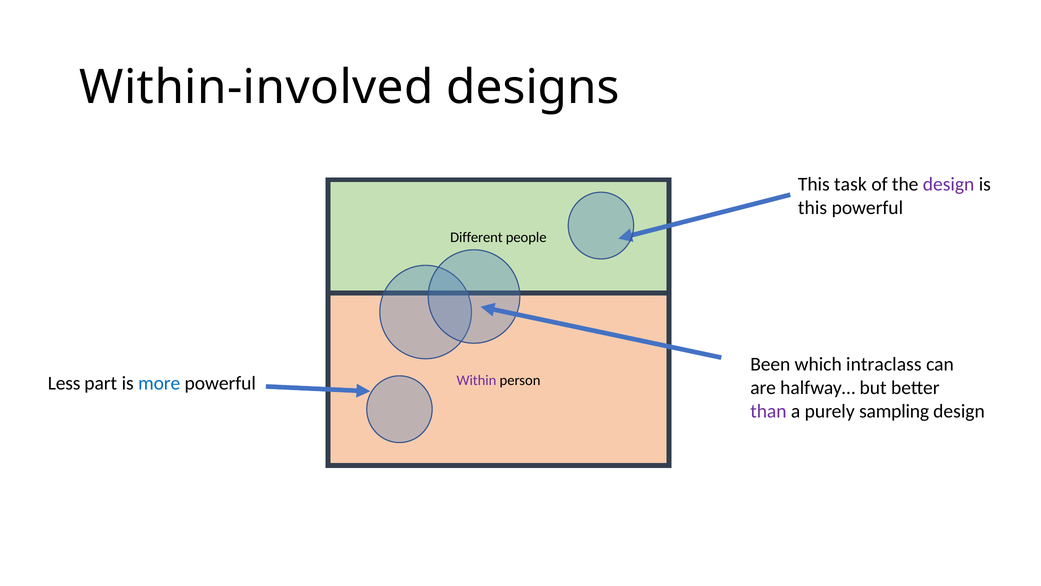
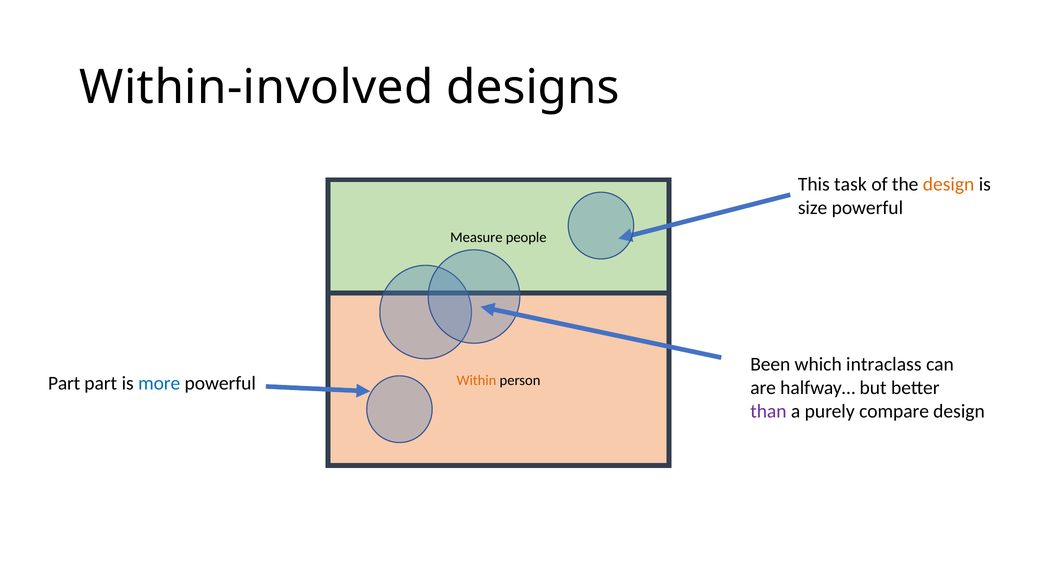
design at (949, 184) colour: purple -> orange
this at (813, 208): this -> size
Different: Different -> Measure
Within colour: purple -> orange
Less at (64, 383): Less -> Part
sampling: sampling -> compare
